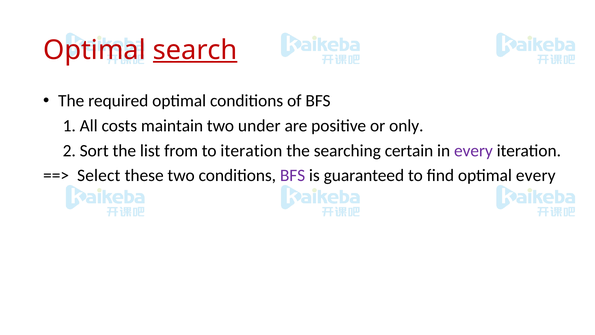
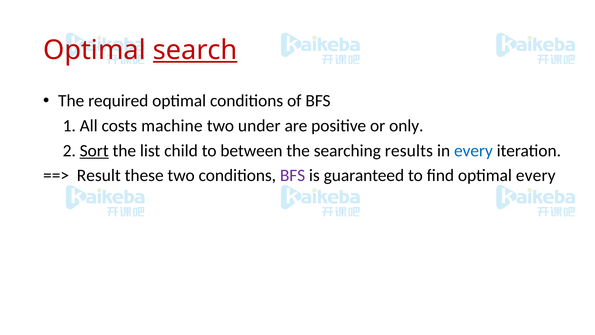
maintain: maintain -> machine
Sort underline: none -> present
from: from -> child
to iteration: iteration -> between
certain: certain -> results
every at (473, 150) colour: purple -> blue
Select: Select -> Result
